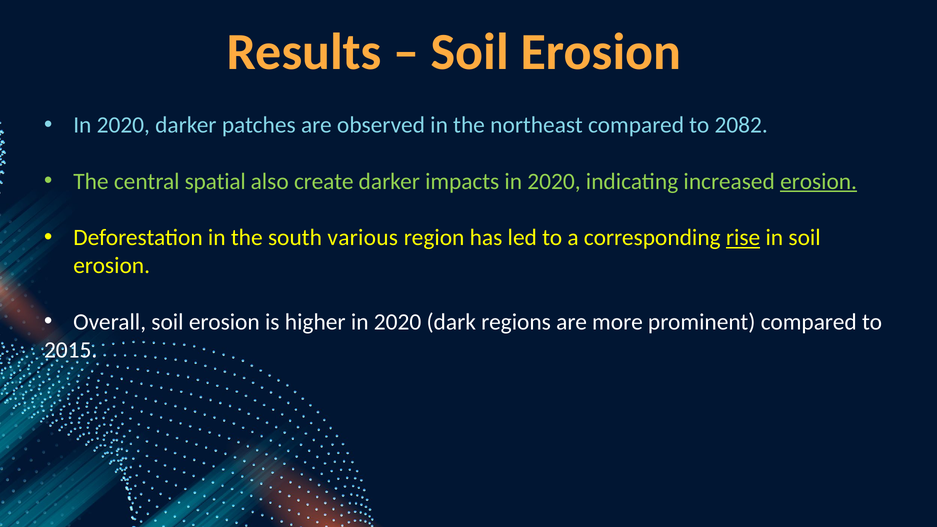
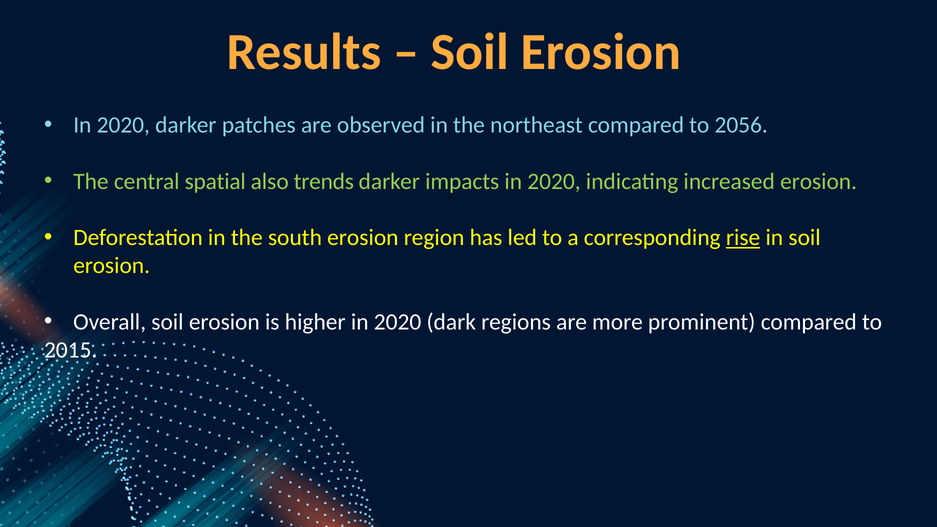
2082: 2082 -> 2056
create: create -> trends
erosion at (819, 181) underline: present -> none
south various: various -> erosion
